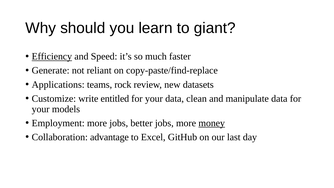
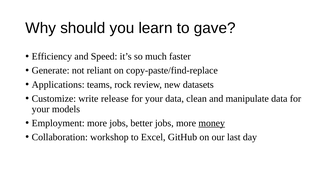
giant: giant -> gave
Efficiency underline: present -> none
entitled: entitled -> release
advantage: advantage -> workshop
